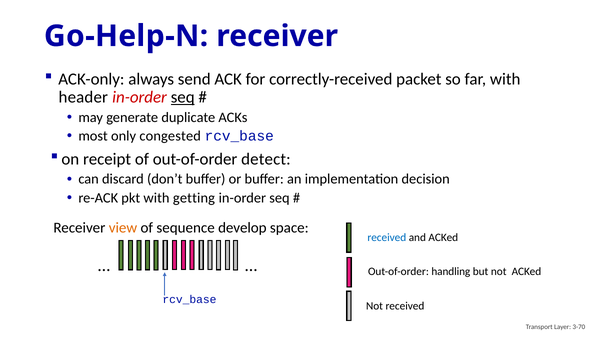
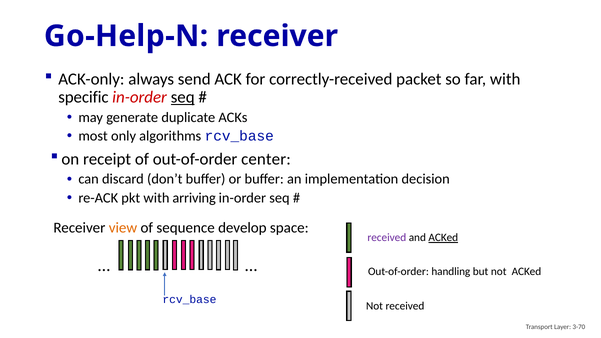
header: header -> specific
congested: congested -> algorithms
detect: detect -> center
getting: getting -> arriving
received at (387, 238) colour: blue -> purple
ACKed at (443, 238) underline: none -> present
